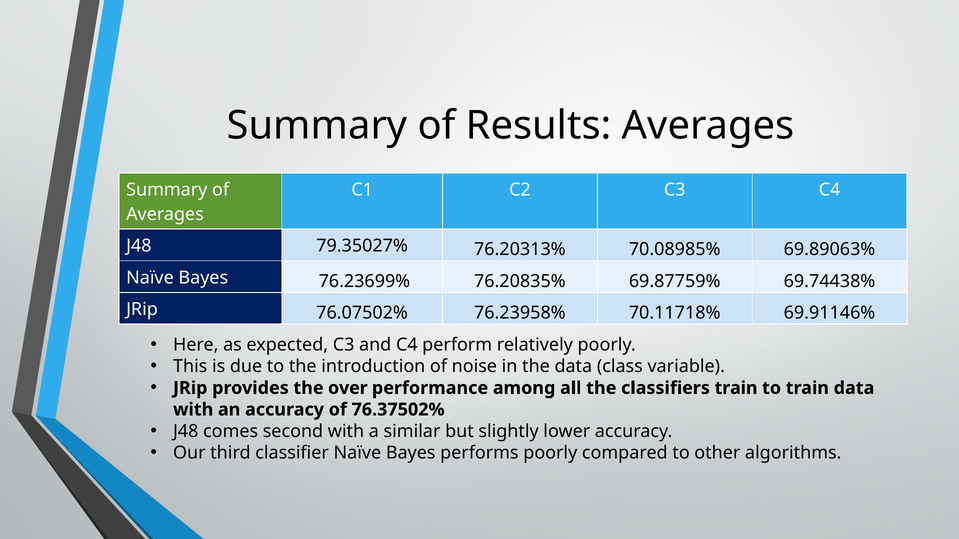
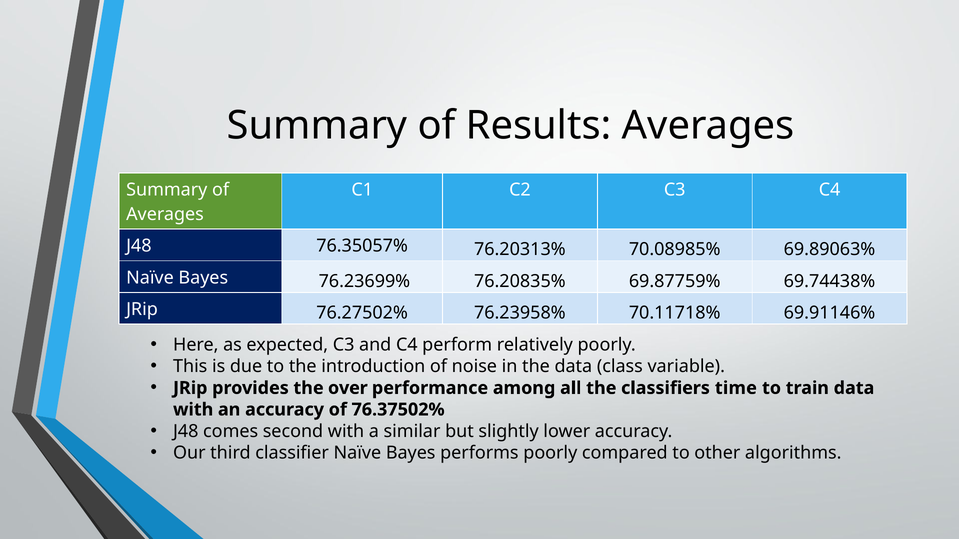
79.35027%: 79.35027% -> 76.35057%
76.07502%: 76.07502% -> 76.27502%
classifiers train: train -> time
